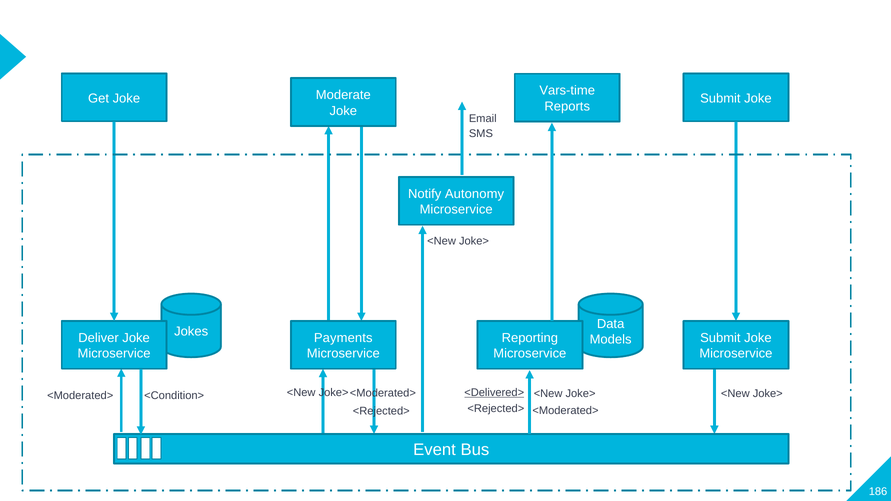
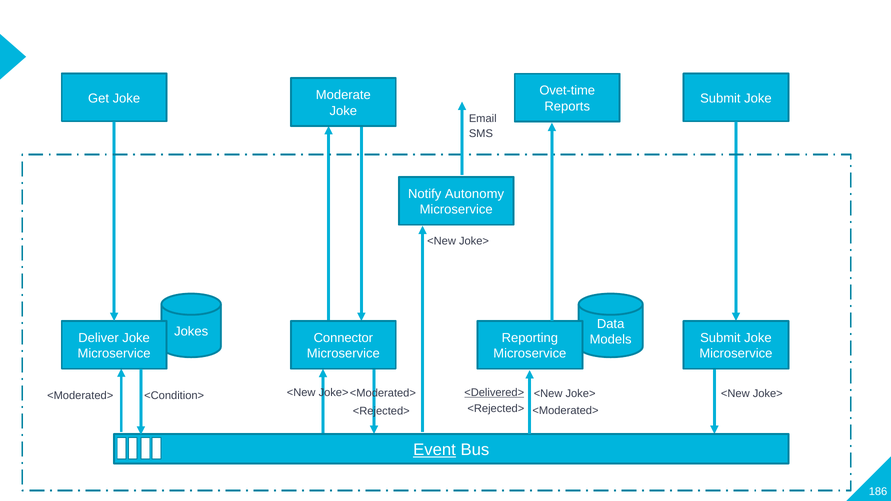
Vars-time: Vars-time -> Ovet-time
Payments: Payments -> Connector
Event underline: none -> present
